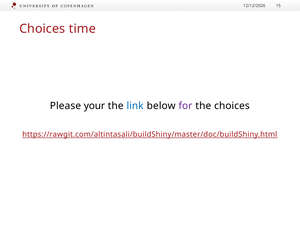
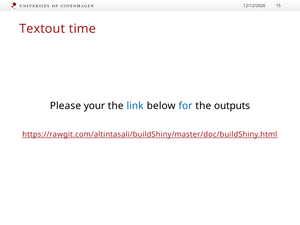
Choices at (42, 29): Choices -> Textout
for colour: purple -> blue
the choices: choices -> outputs
